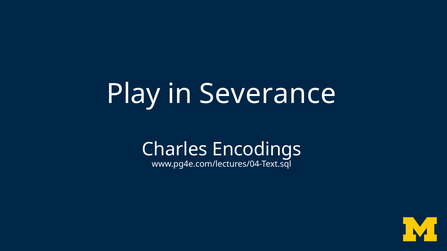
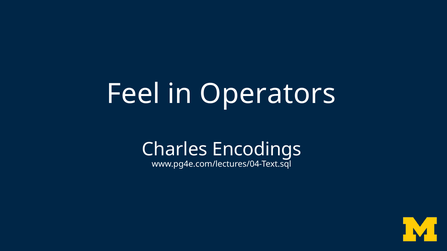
Play: Play -> Feel
Severance: Severance -> Operators
